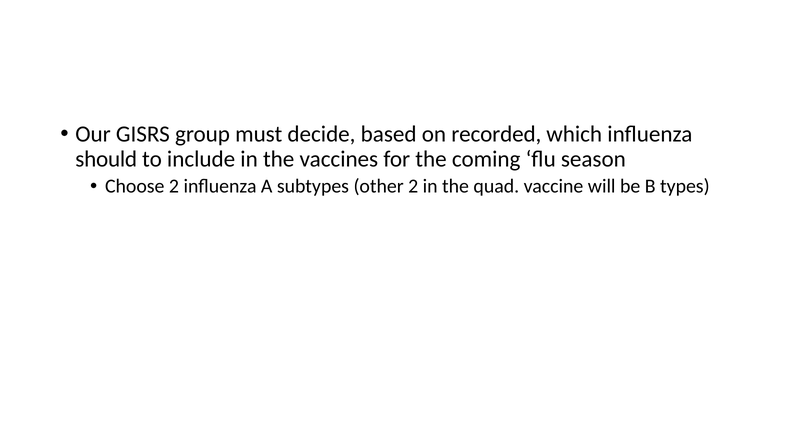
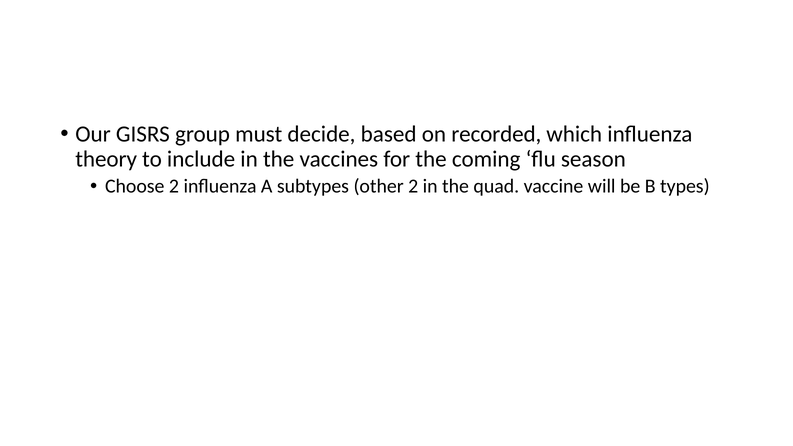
should: should -> theory
